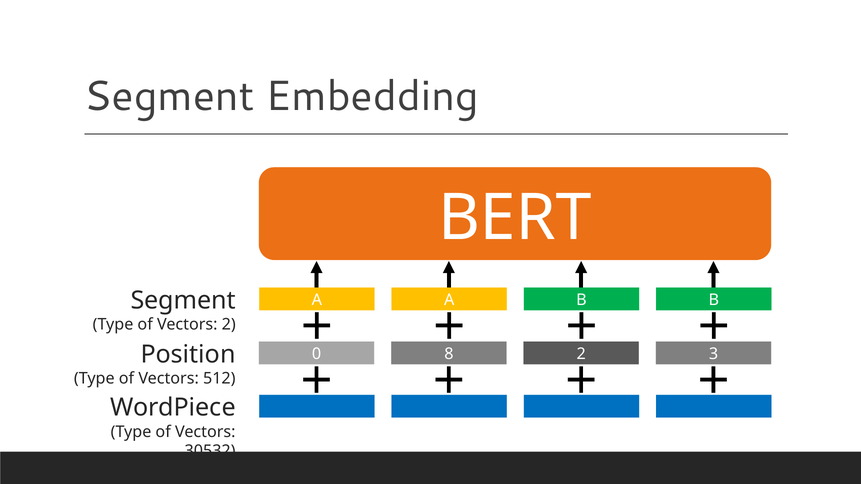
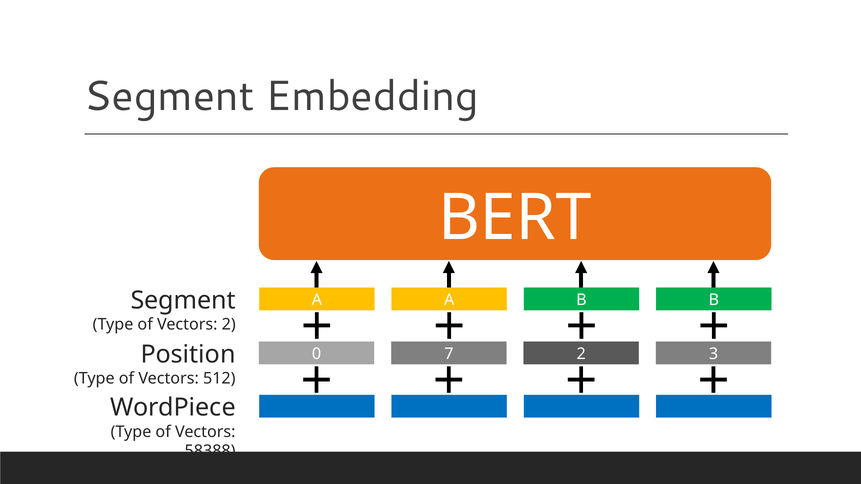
8: 8 -> 7
30532: 30532 -> 58388
